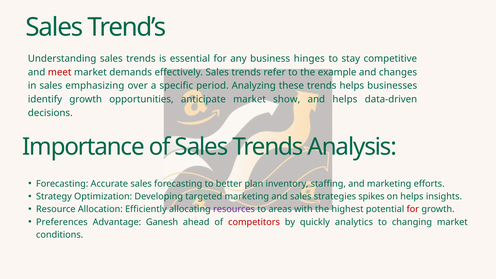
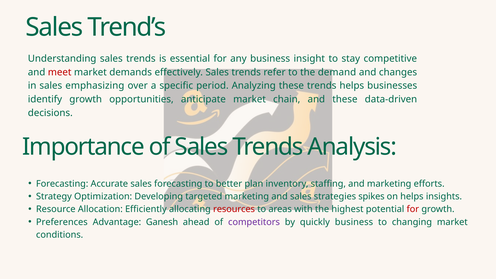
hinges: hinges -> insight
example: example -> demand
show: show -> chain
and helps: helps -> these
resources colour: purple -> red
competitors colour: red -> purple
quickly analytics: analytics -> business
